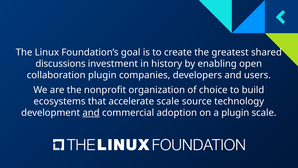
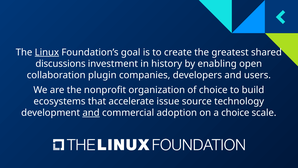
Linux underline: none -> present
accelerate scale: scale -> issue
a plugin: plugin -> choice
